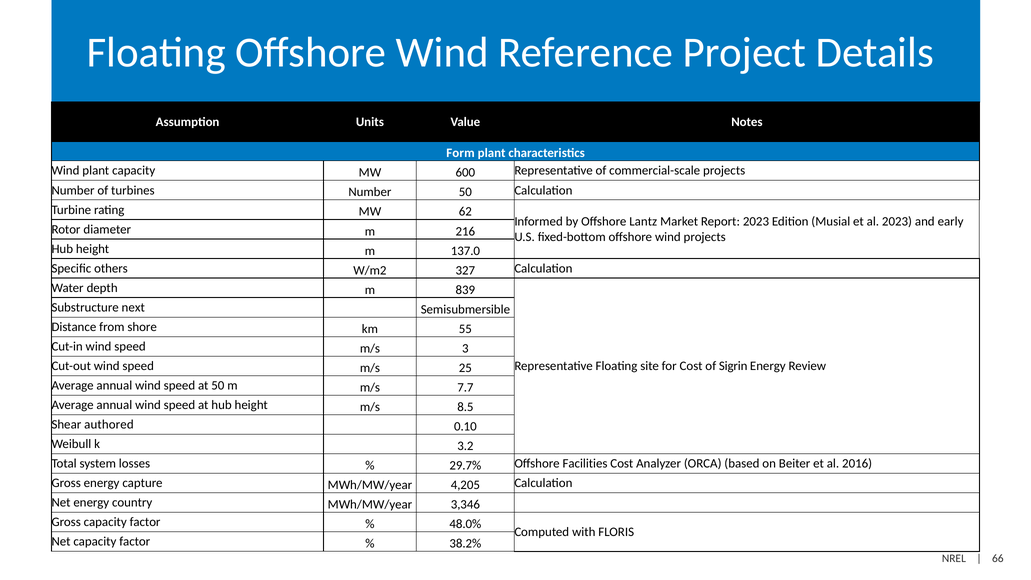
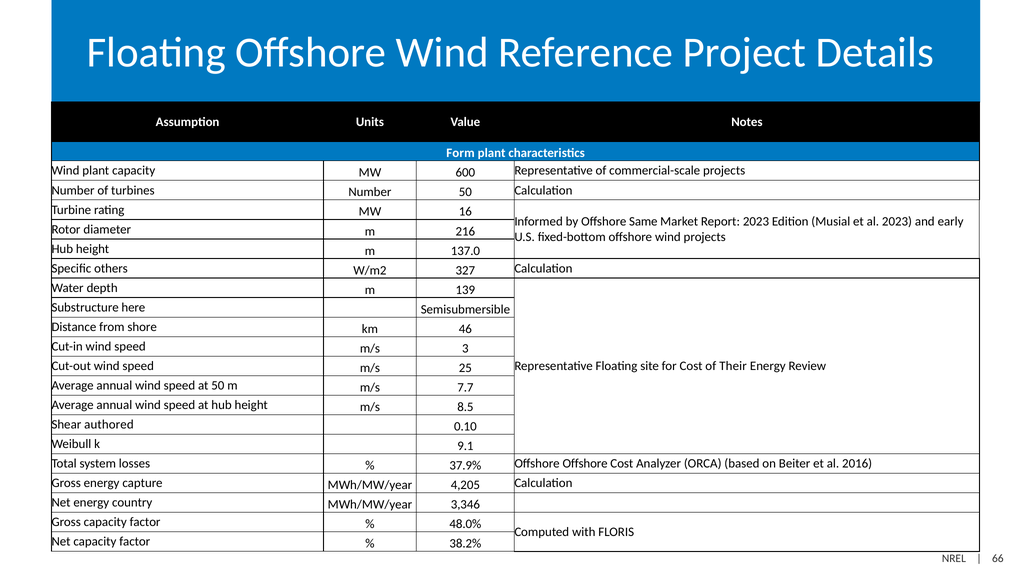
62: 62 -> 16
Lantz: Lantz -> Same
839: 839 -> 139
next: next -> here
55: 55 -> 46
Sigrin: Sigrin -> Their
3.2: 3.2 -> 9.1
29.7%: 29.7% -> 37.9%
Offshore Facilities: Facilities -> Offshore
